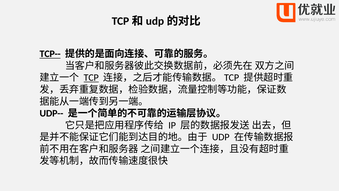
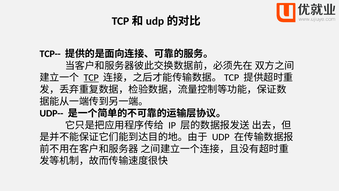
TCP-- underline: present -> none
